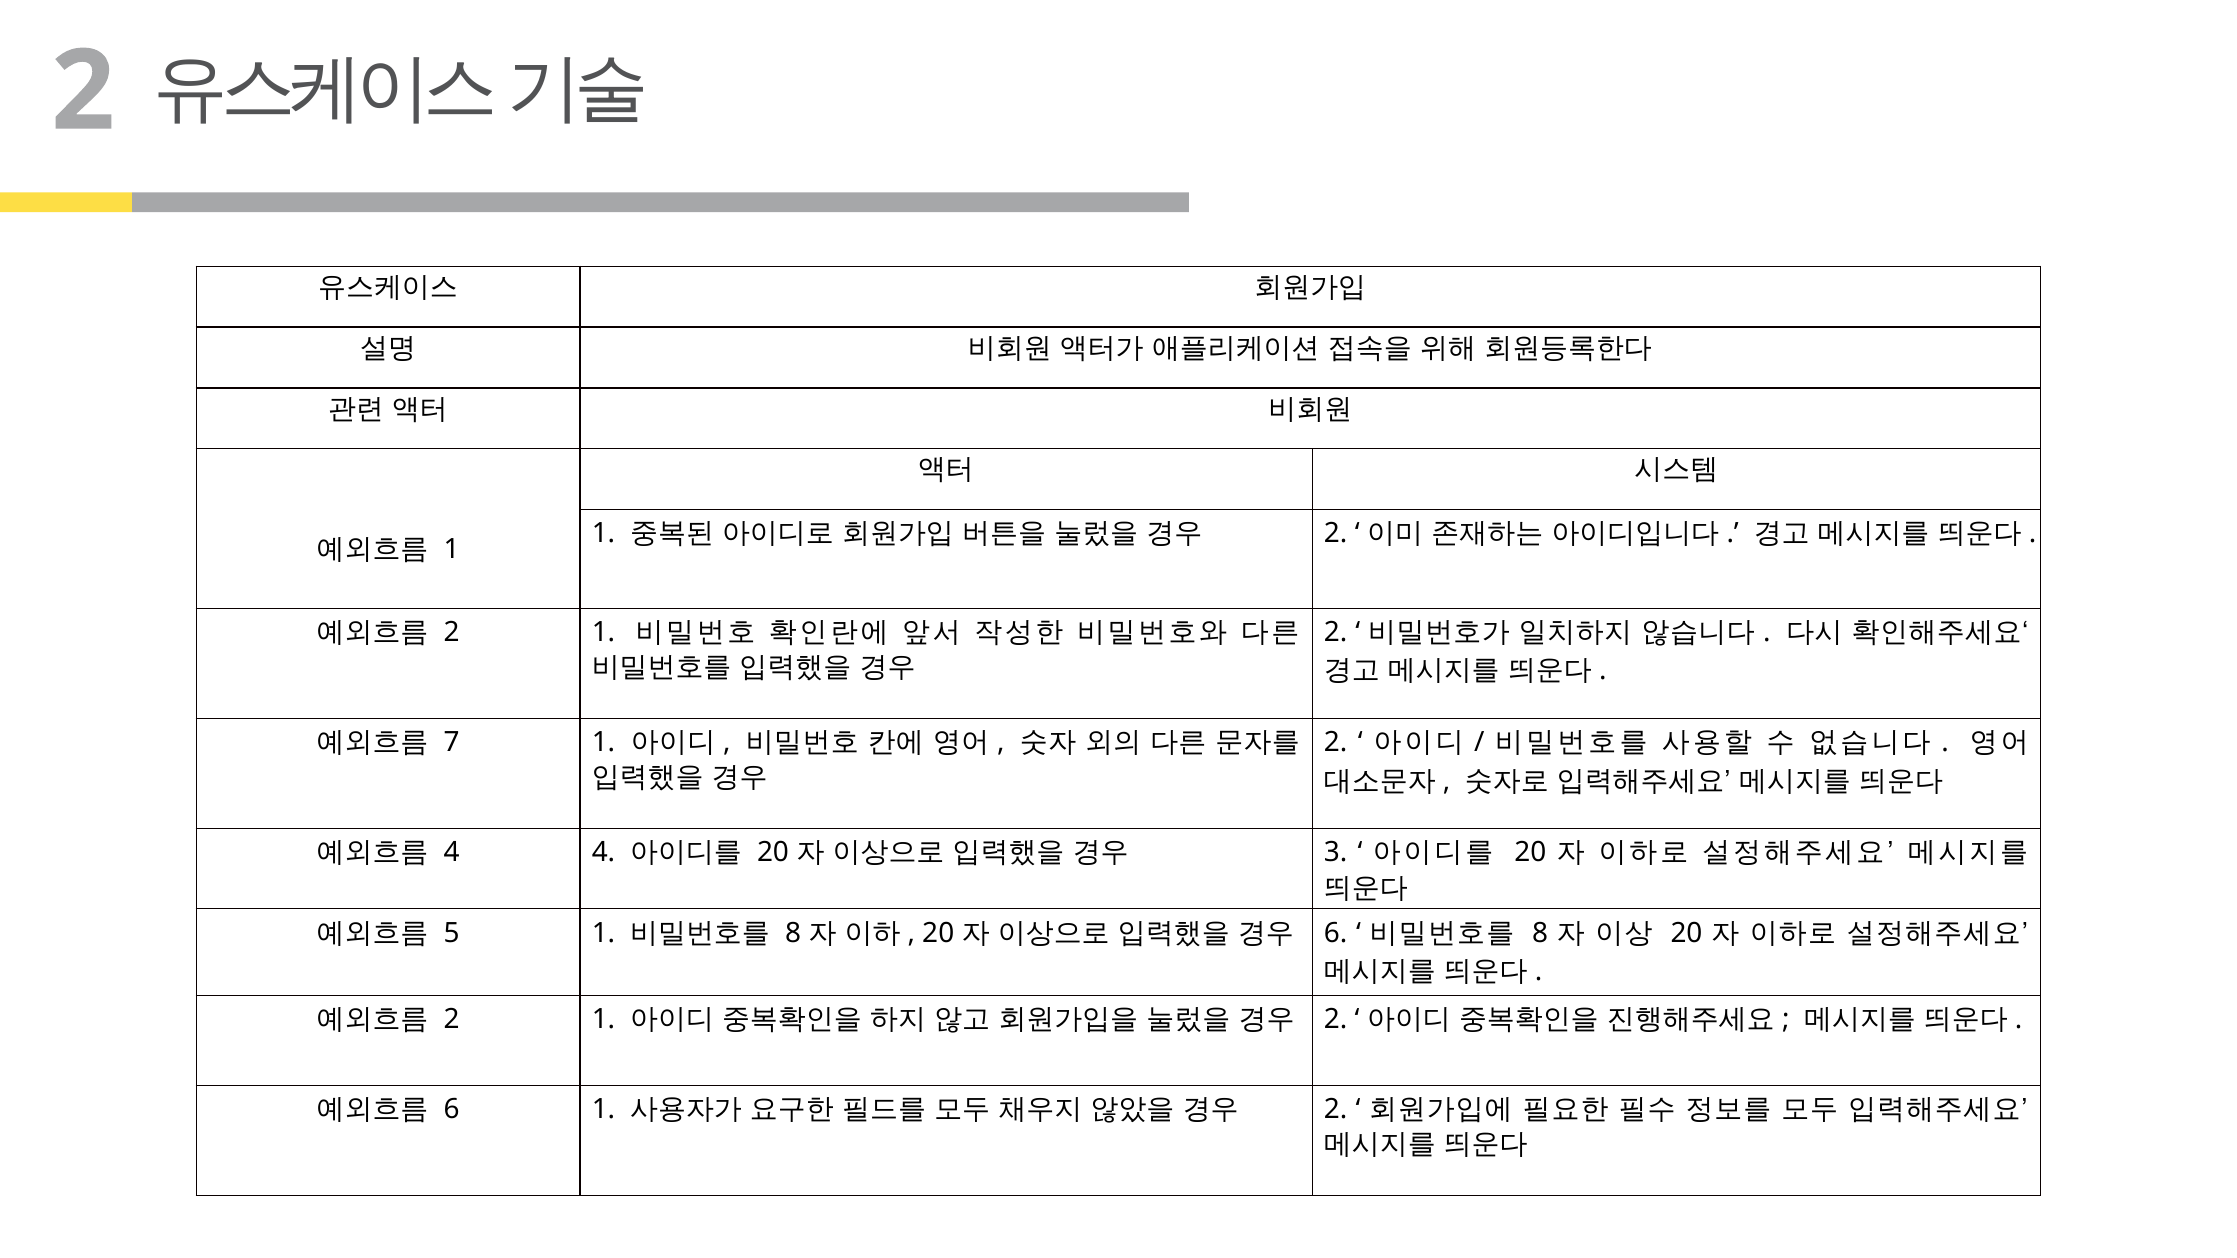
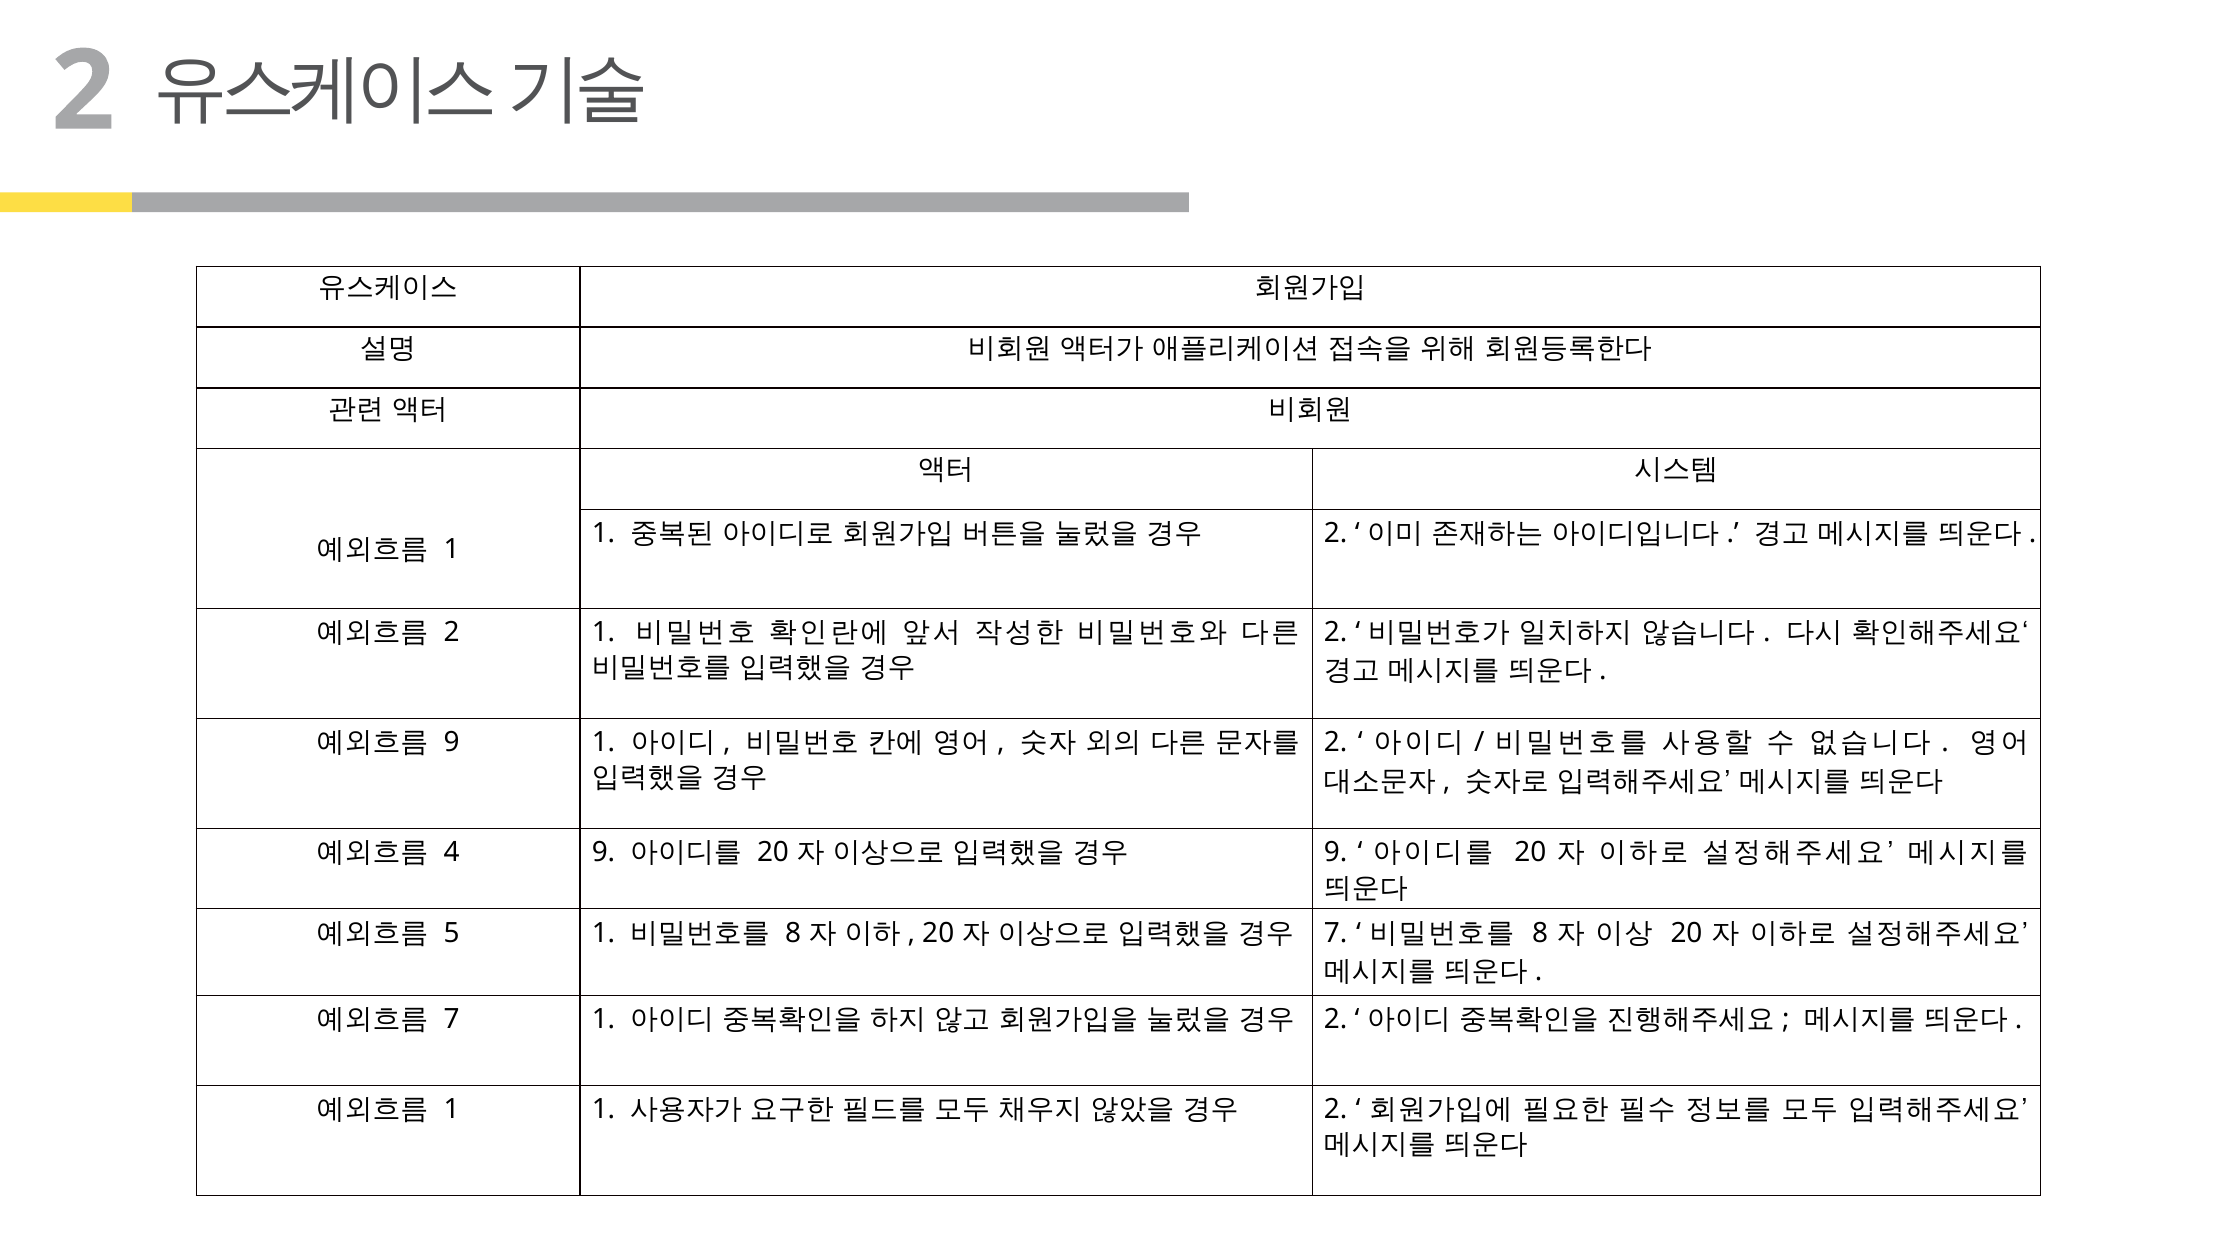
7 at (452, 743): 7 -> 9
4 4: 4 -> 9
3 at (1336, 853): 3 -> 9
6 at (1336, 933): 6 -> 7
2 at (452, 1019): 2 -> 7
6 at (452, 1109): 6 -> 1
